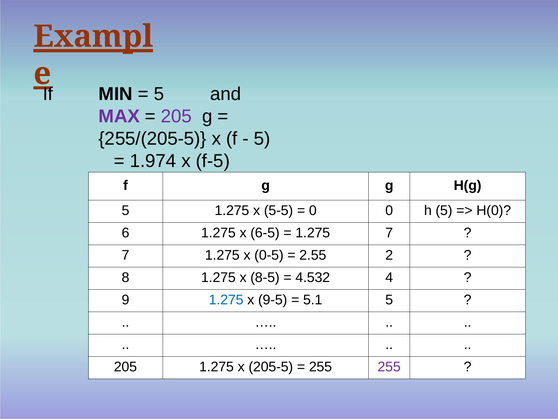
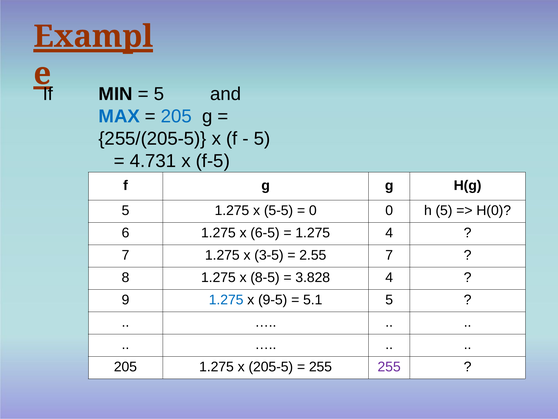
MAX colour: purple -> blue
205 at (176, 116) colour: purple -> blue
1.974: 1.974 -> 4.731
1.275 7: 7 -> 4
0-5: 0-5 -> 3-5
2.55 2: 2 -> 7
4.532: 4.532 -> 3.828
